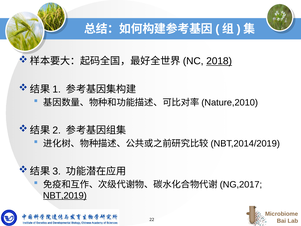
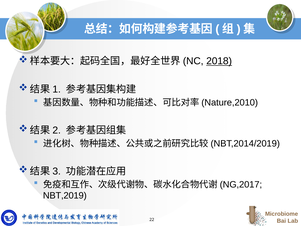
NBT,2019 underline: present -> none
